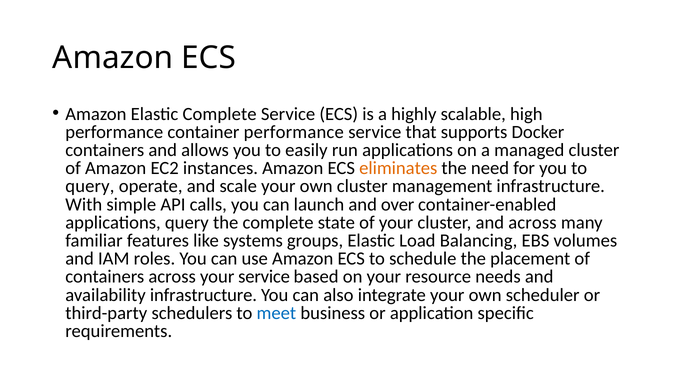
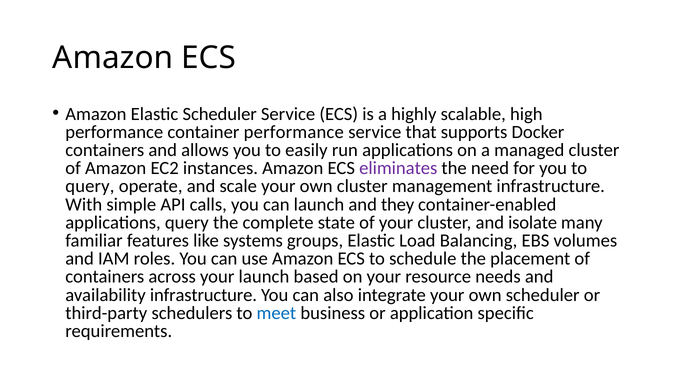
Elastic Complete: Complete -> Scheduler
eliminates colour: orange -> purple
over: over -> they
and across: across -> isolate
your service: service -> launch
